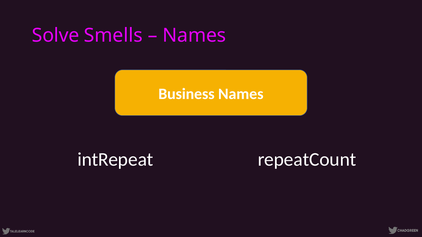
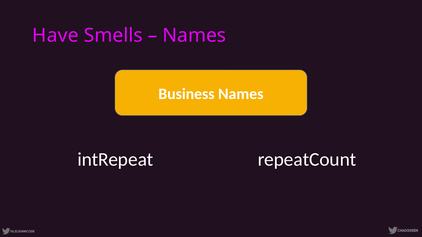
Solve: Solve -> Have
